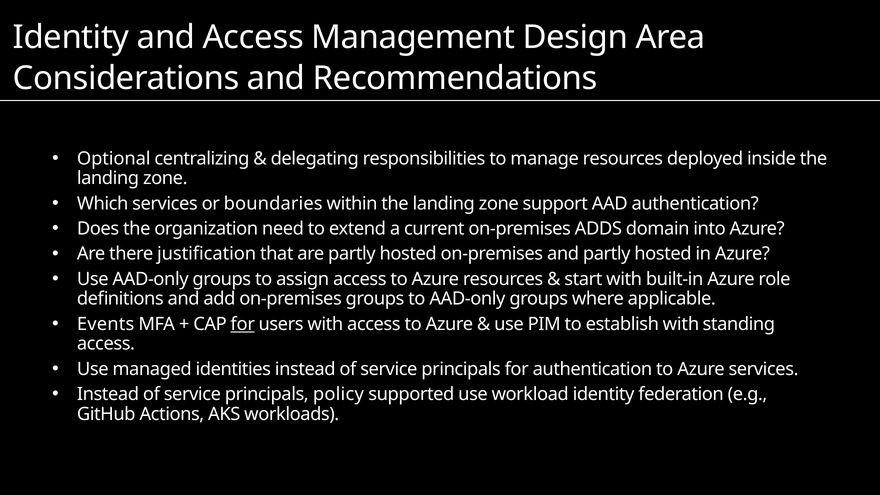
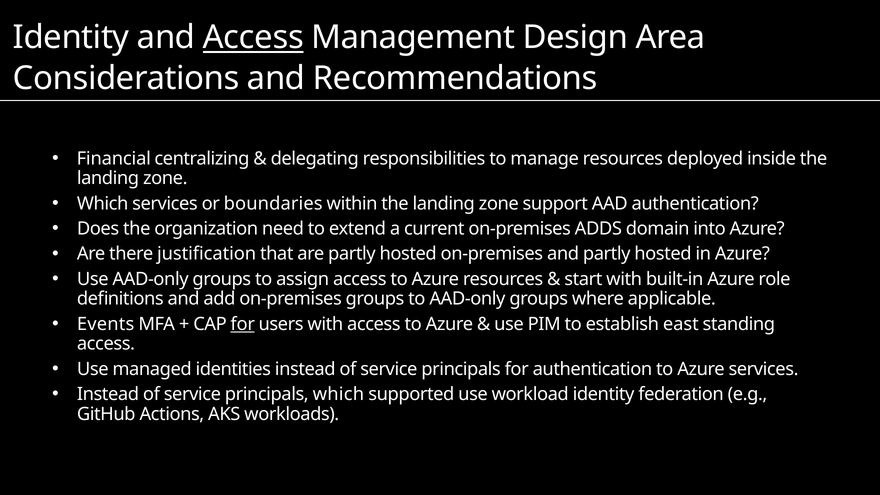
Access at (253, 38) underline: none -> present
Optional: Optional -> Financial
establish with: with -> east
principals policy: policy -> which
